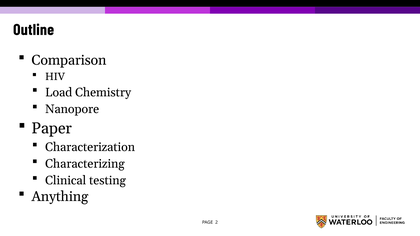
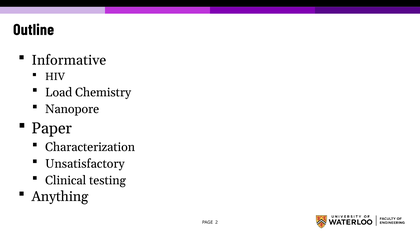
Comparison: Comparison -> Informative
Characterizing: Characterizing -> Unsatisfactory
